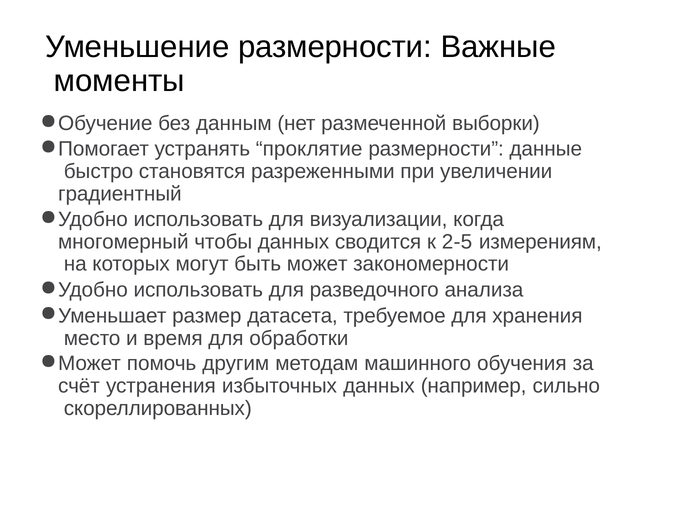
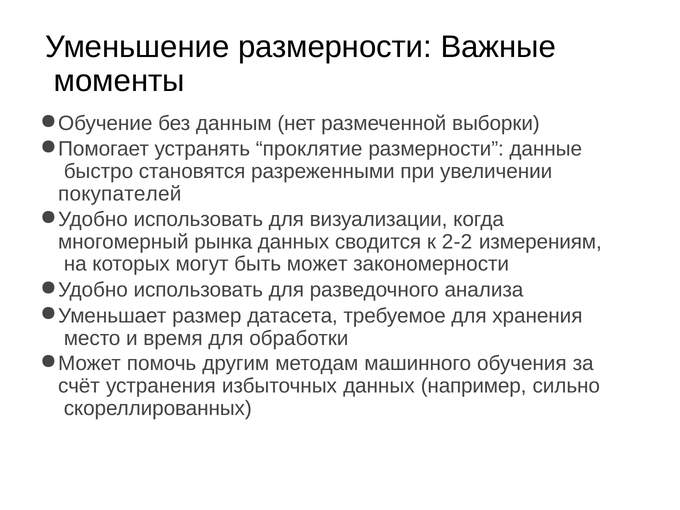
градиентный: градиентный -> покупателей
чтобы: чтобы -> рынка
2-5: 2-5 -> 2-2
